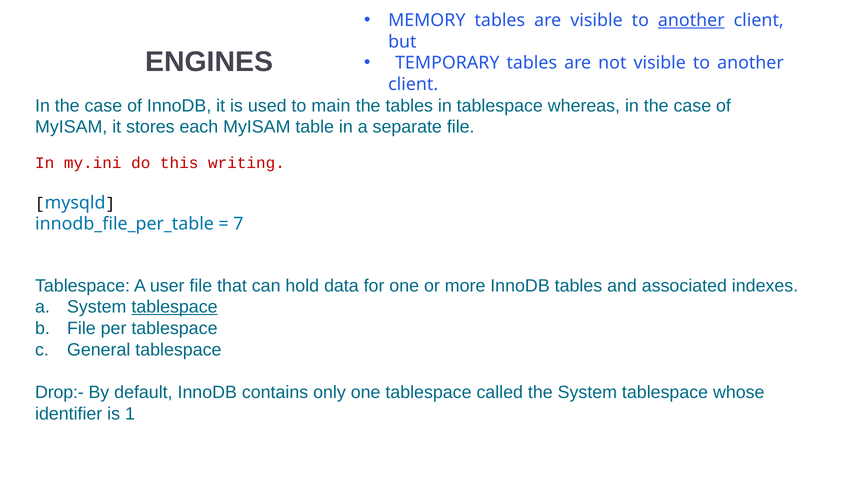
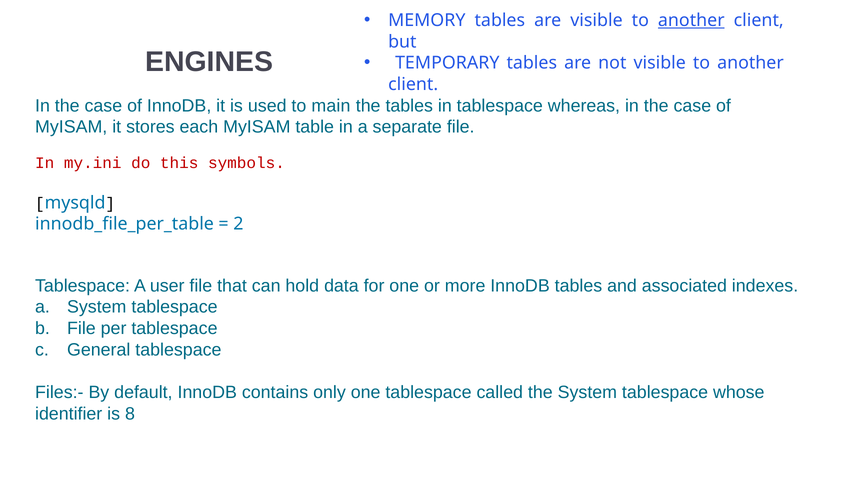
writing: writing -> symbols
7: 7 -> 2
tablespace at (175, 307) underline: present -> none
Drop:-: Drop:- -> Files:-
1: 1 -> 8
